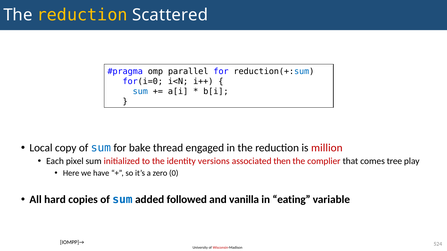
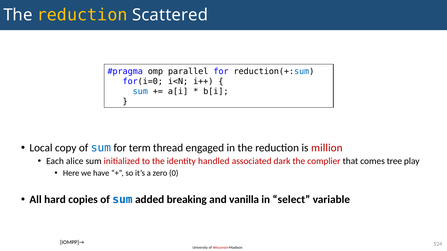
bake: bake -> term
pixel: pixel -> alice
versions: versions -> handled
then: then -> dark
followed: followed -> breaking
eating: eating -> select
